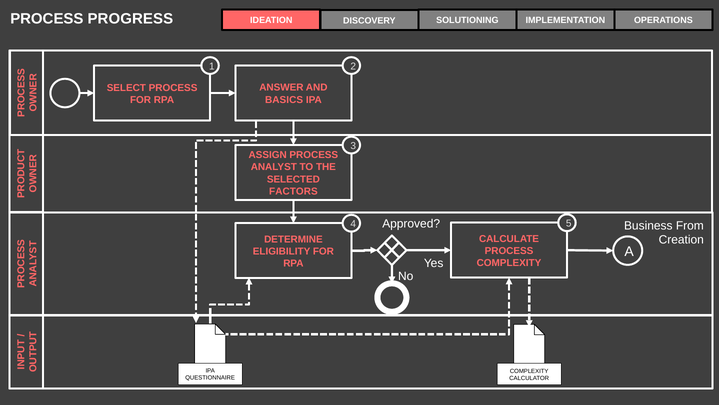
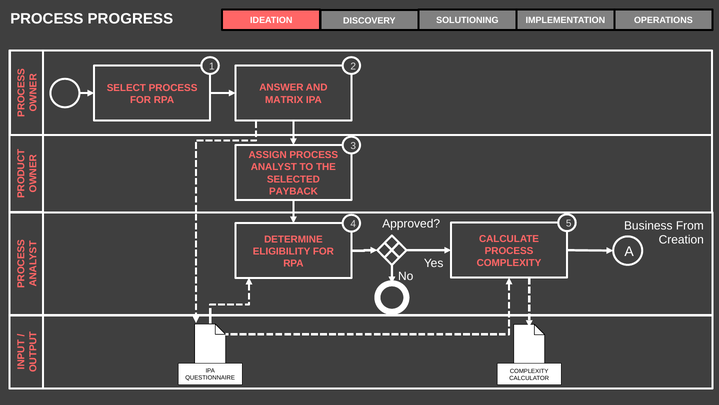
BASICS: BASICS -> MATRIX
FACTORS: FACTORS -> PAYBACK
